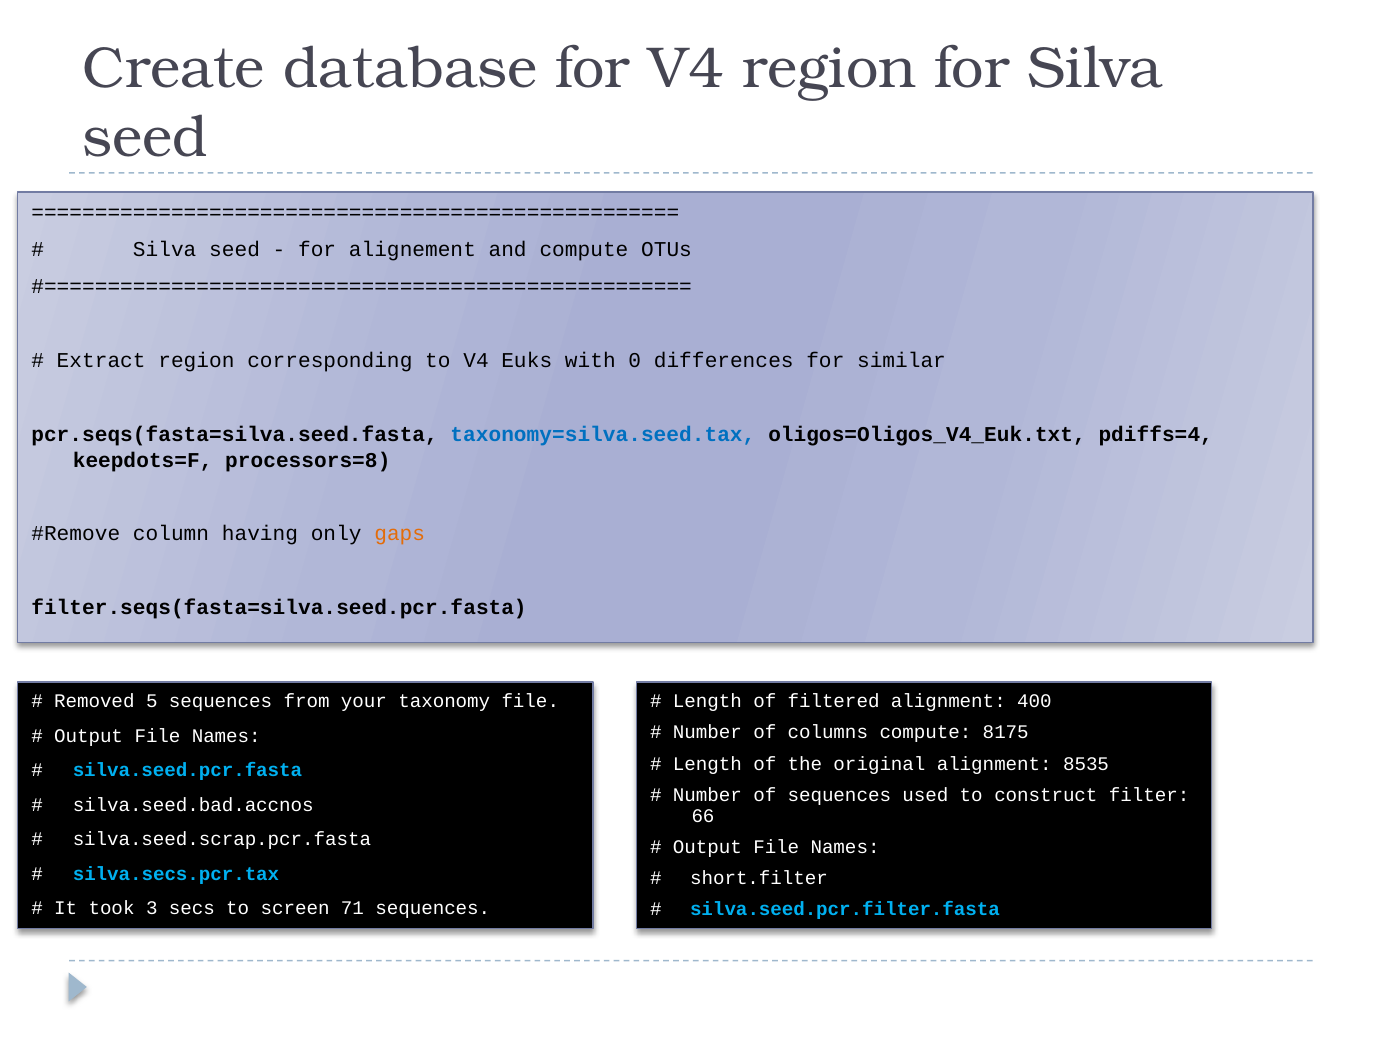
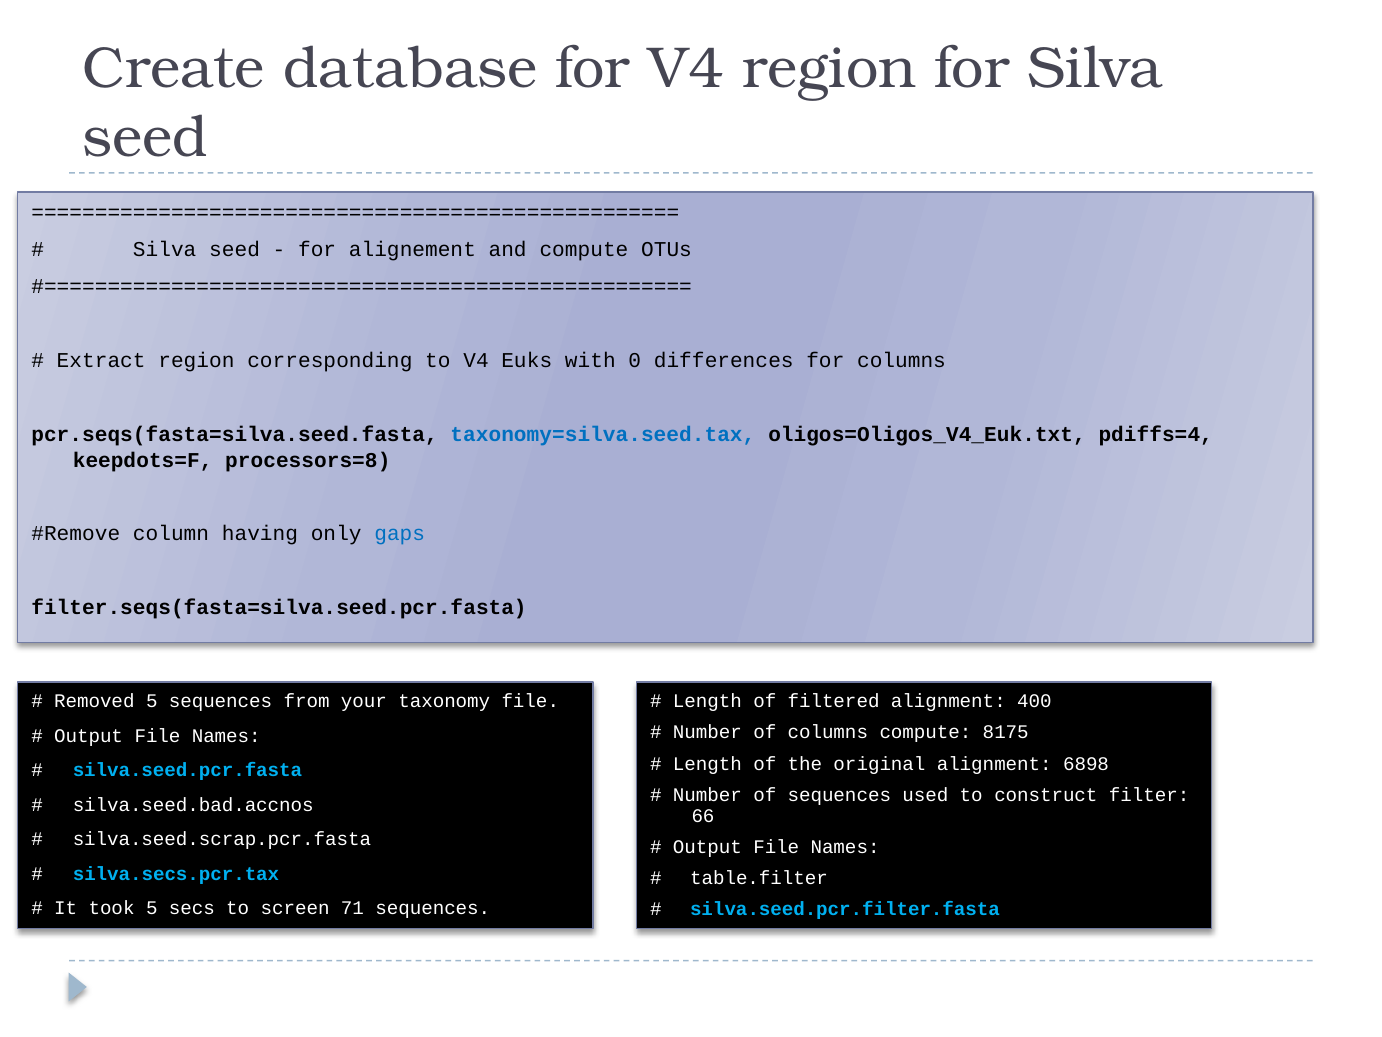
for similar: similar -> columns
gaps colour: orange -> blue
8535: 8535 -> 6898
short.filter: short.filter -> table.filter
took 3: 3 -> 5
